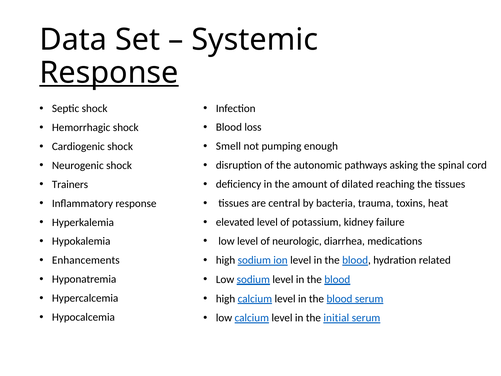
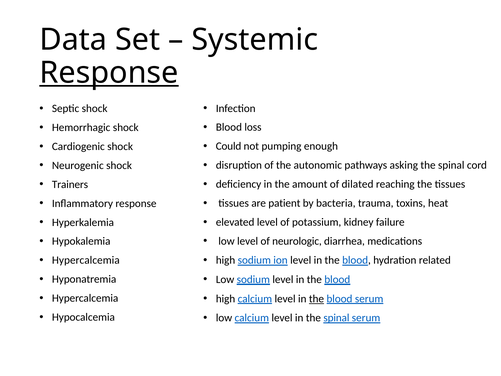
Smell: Smell -> Could
central: central -> patient
Enhancements at (86, 260): Enhancements -> Hypercalcemia
the at (316, 299) underline: none -> present
in the initial: initial -> spinal
